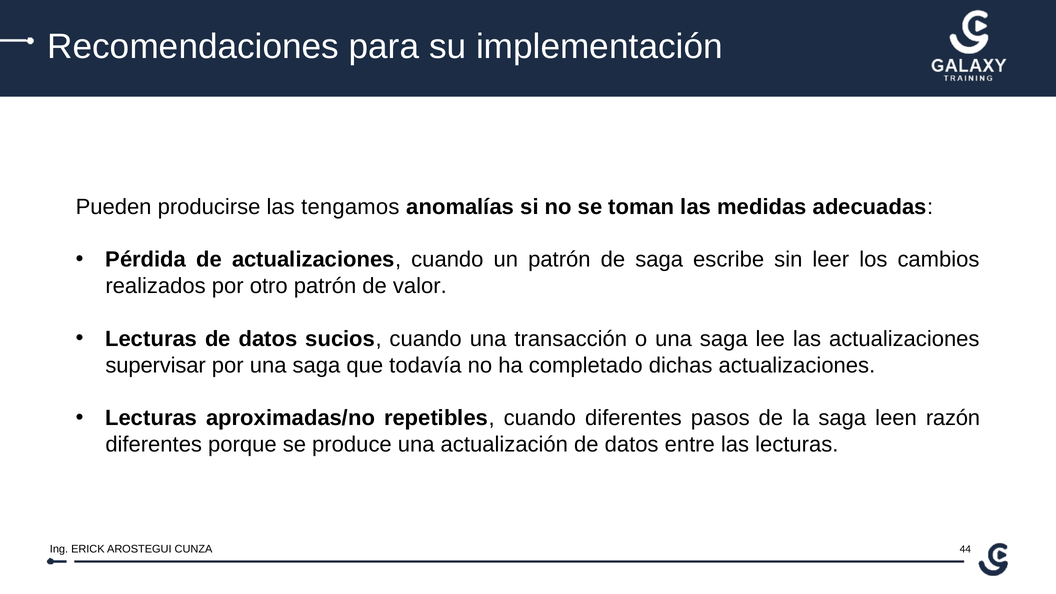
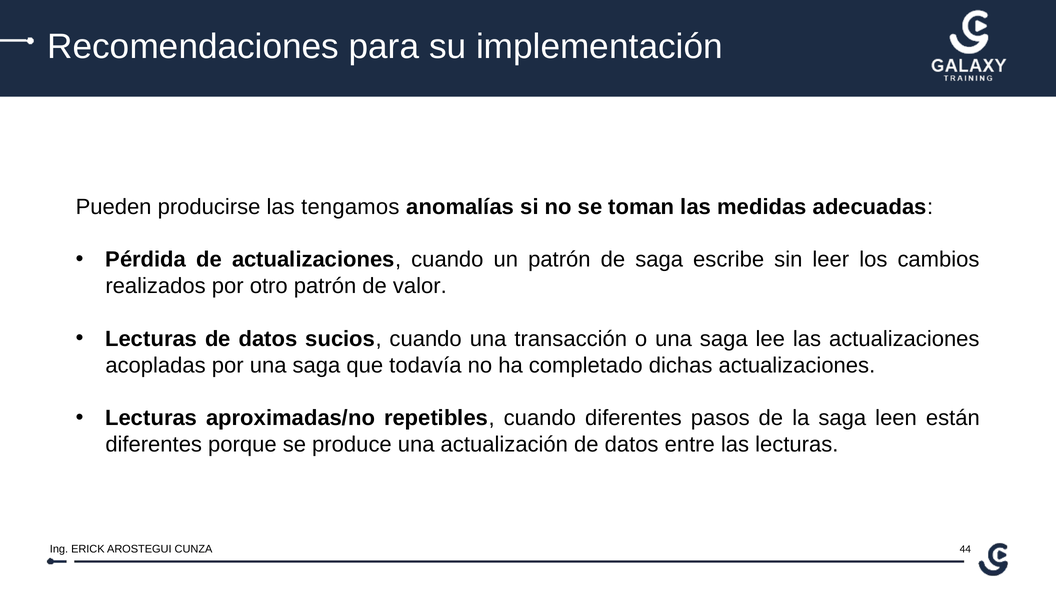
supervisar: supervisar -> acopladas
razón: razón -> están
